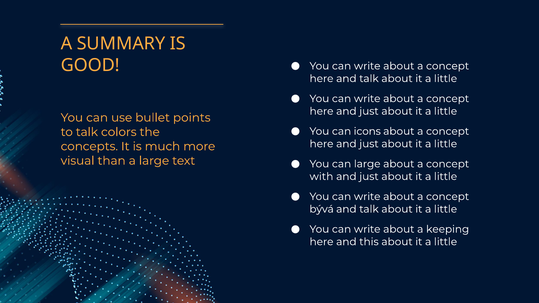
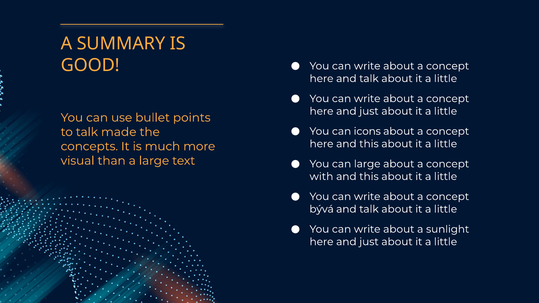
colors: colors -> made
just at (369, 144): just -> this
just at (369, 177): just -> this
keeping: keeping -> sunlight
this at (369, 242): this -> just
